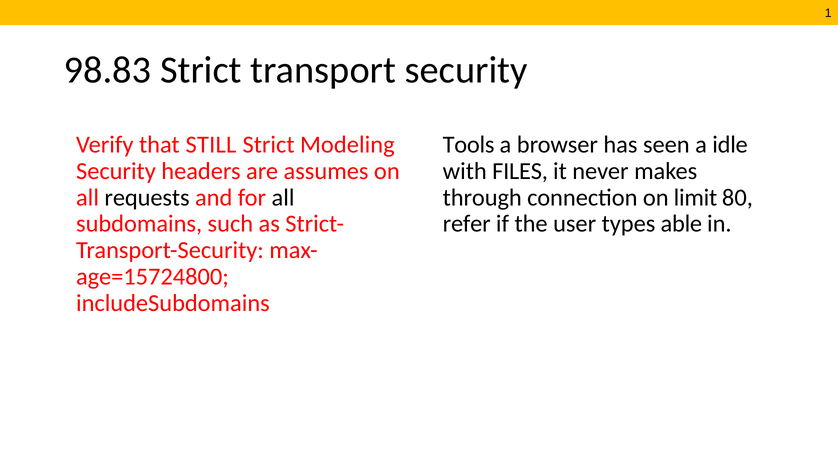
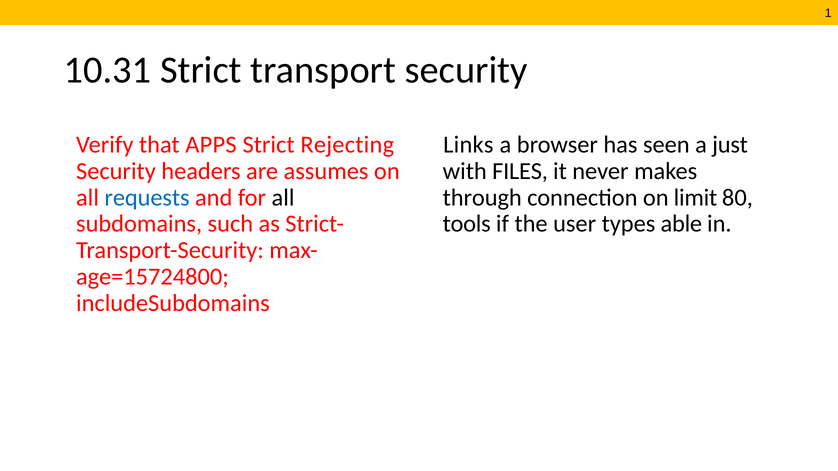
98.83: 98.83 -> 10.31
STILL: STILL -> APPS
Modeling: Modeling -> Rejecting
Tools: Tools -> Links
idle: idle -> just
requests colour: black -> blue
refer: refer -> tools
